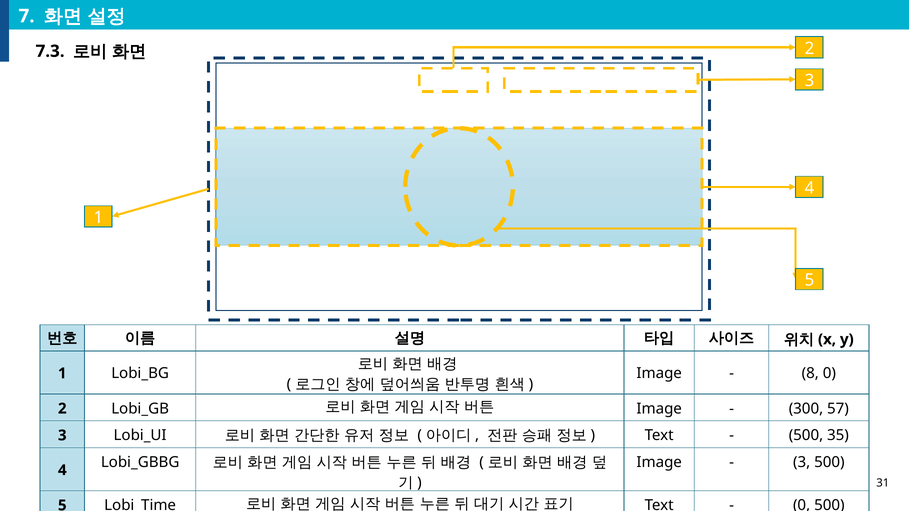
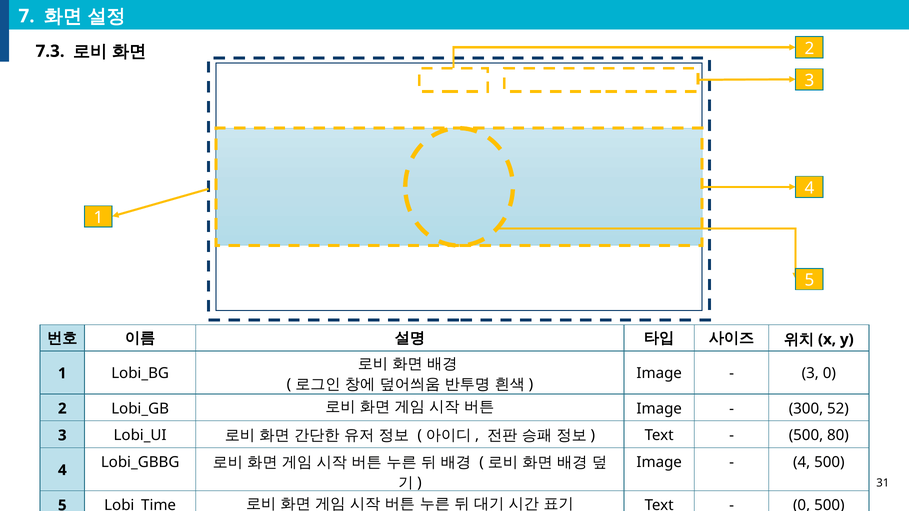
8 at (810, 374): 8 -> 3
57: 57 -> 52
35: 35 -> 80
3 at (802, 462): 3 -> 4
